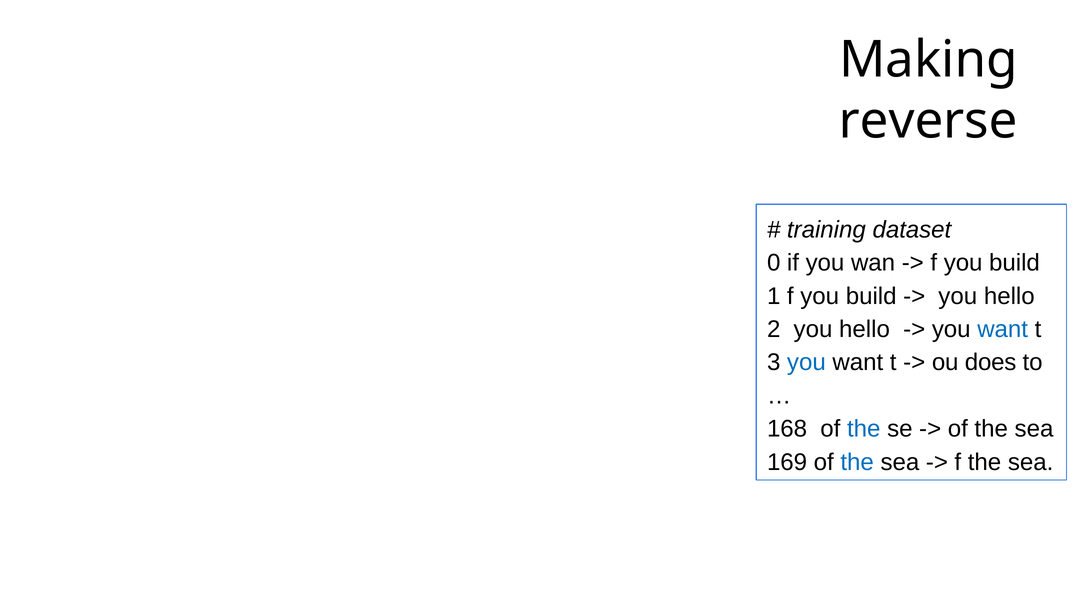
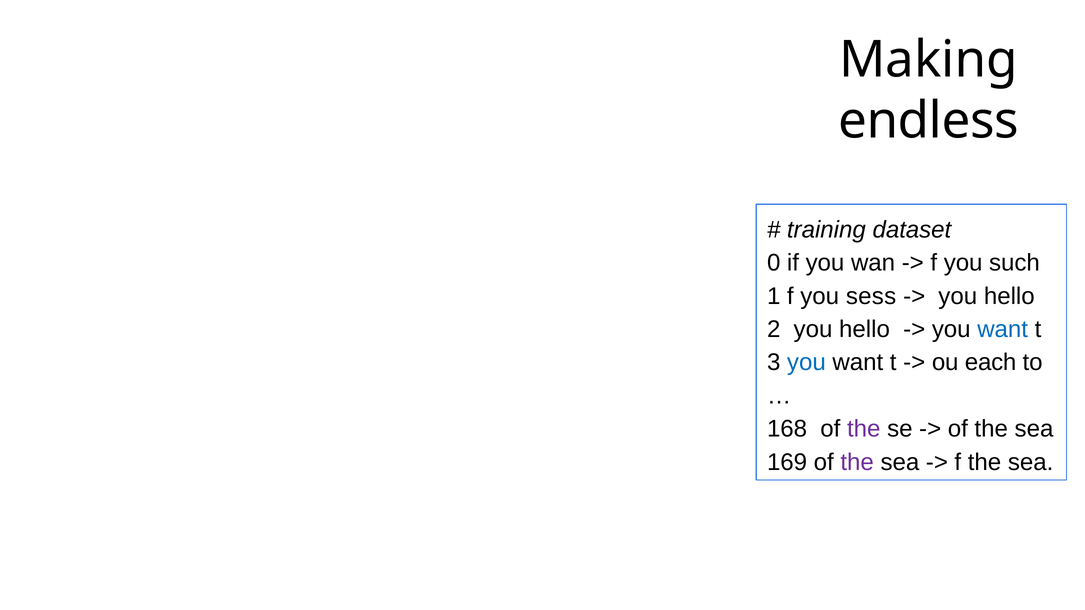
reverse: reverse -> endless
build at (1014, 263): build -> such
1 f you build: build -> sess
does: does -> each
the at (864, 429) colour: blue -> purple
the at (857, 462) colour: blue -> purple
